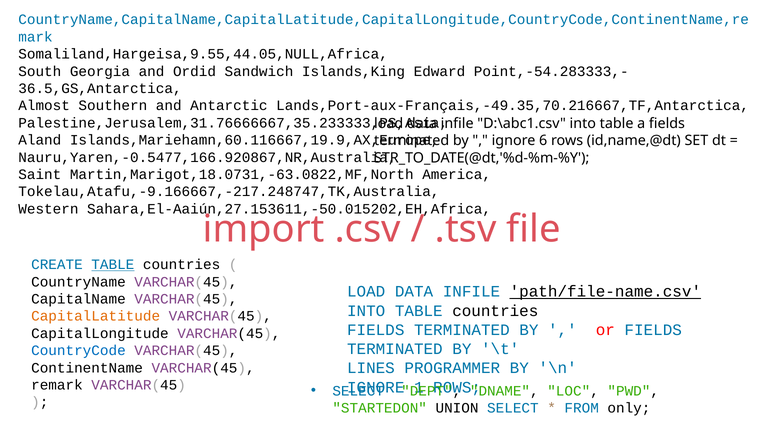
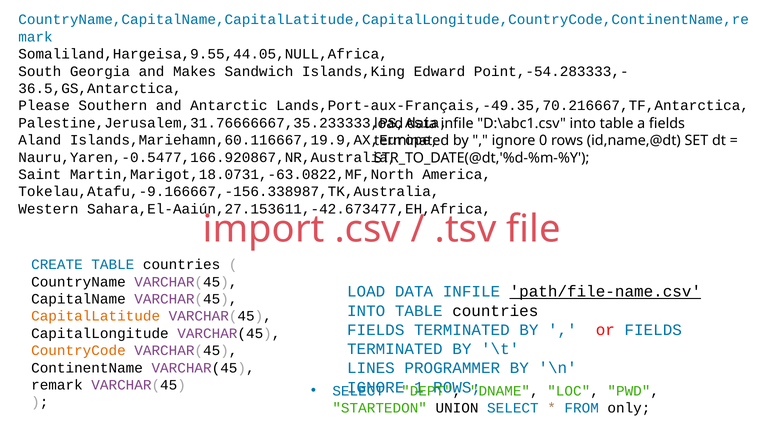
Ordid: Ordid -> Makes
Almost: Almost -> Please
6: 6 -> 0
Tokelau,Atafu,-9.166667,-217.248747,TK,Australia: Tokelau,Atafu,-9.166667,-217.248747,TK,Australia -> Tokelau,Atafu,-9.166667,-156.338987,TK,Australia
Sahara,El-Aaiún,27.153611,-50.015202,EH,Africa: Sahara,El-Aaiún,27.153611,-50.015202,EH,Africa -> Sahara,El-Aaiún,27.153611,-42.673477,EH,Africa
TABLE at (113, 264) underline: present -> none
CountryCode colour: blue -> orange
